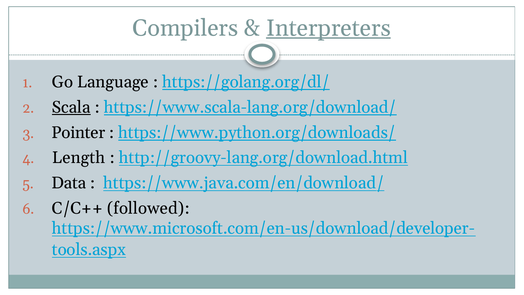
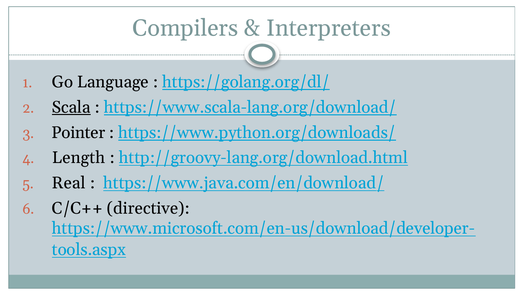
Interpreters underline: present -> none
Data: Data -> Real
followed: followed -> directive
